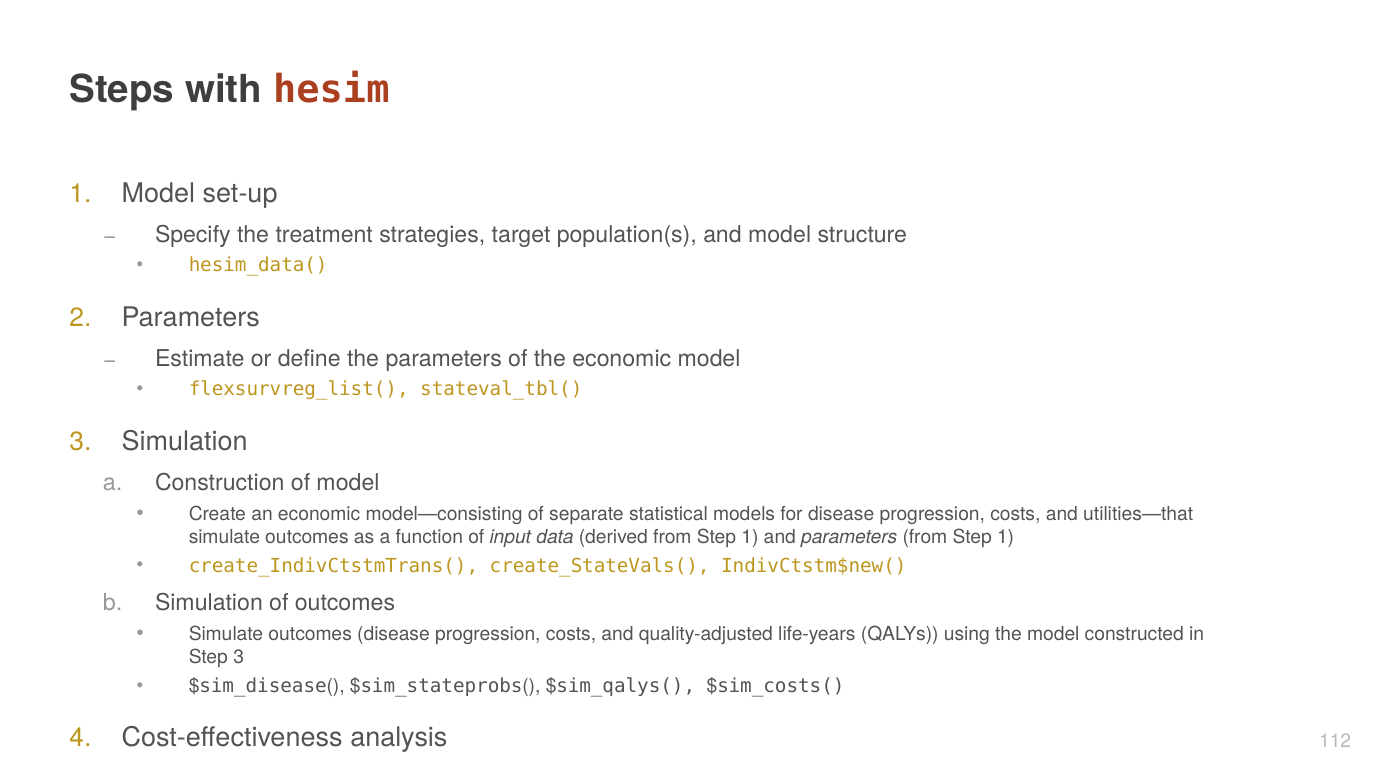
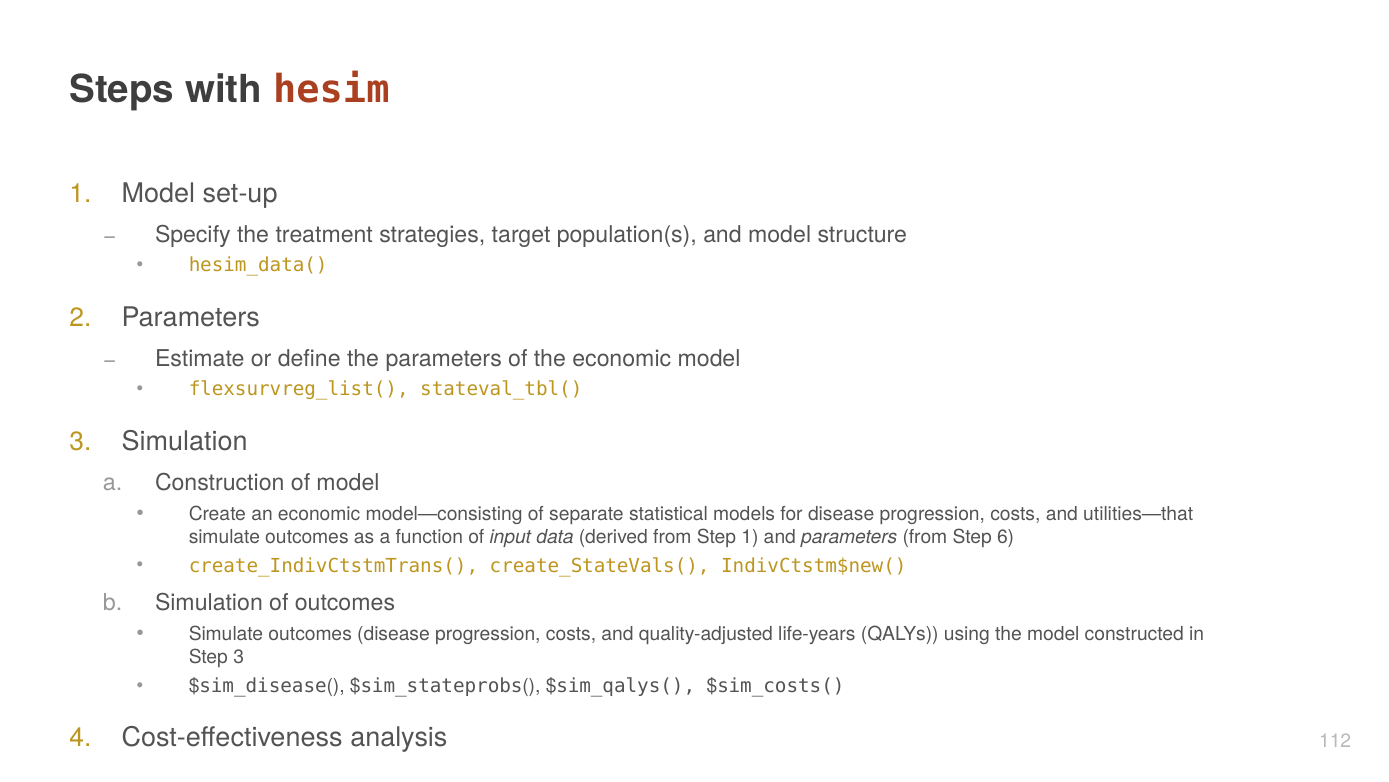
parameters from Step 1: 1 -> 6
